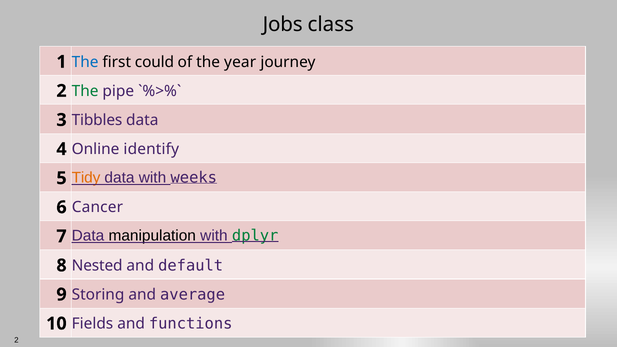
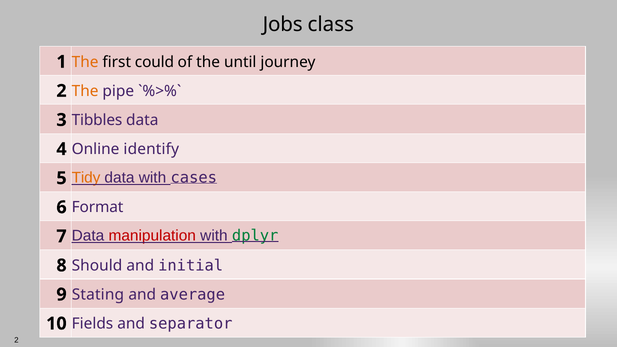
The at (85, 62) colour: blue -> orange
year: year -> until
The at (85, 91) colour: green -> orange
weeks: weeks -> cases
Cancer: Cancer -> Format
manipulation colour: black -> red
Nested: Nested -> Should
default: default -> initial
Storing: Storing -> Stating
functions: functions -> separator
